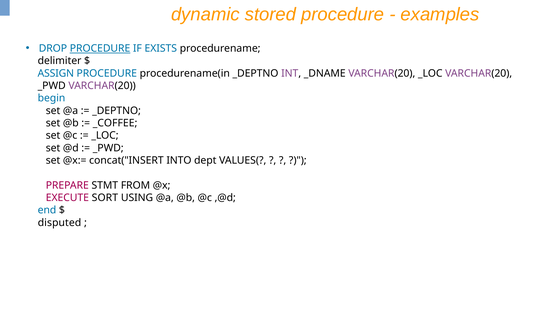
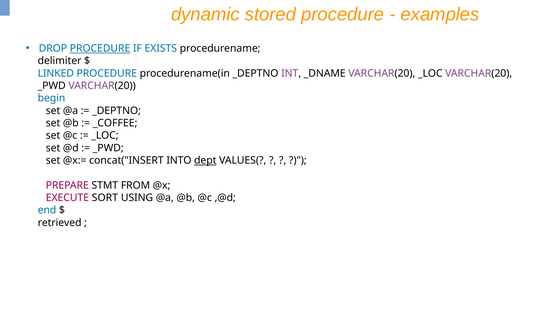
ASSIGN: ASSIGN -> LINKED
dept underline: none -> present
disputed: disputed -> retrieved
